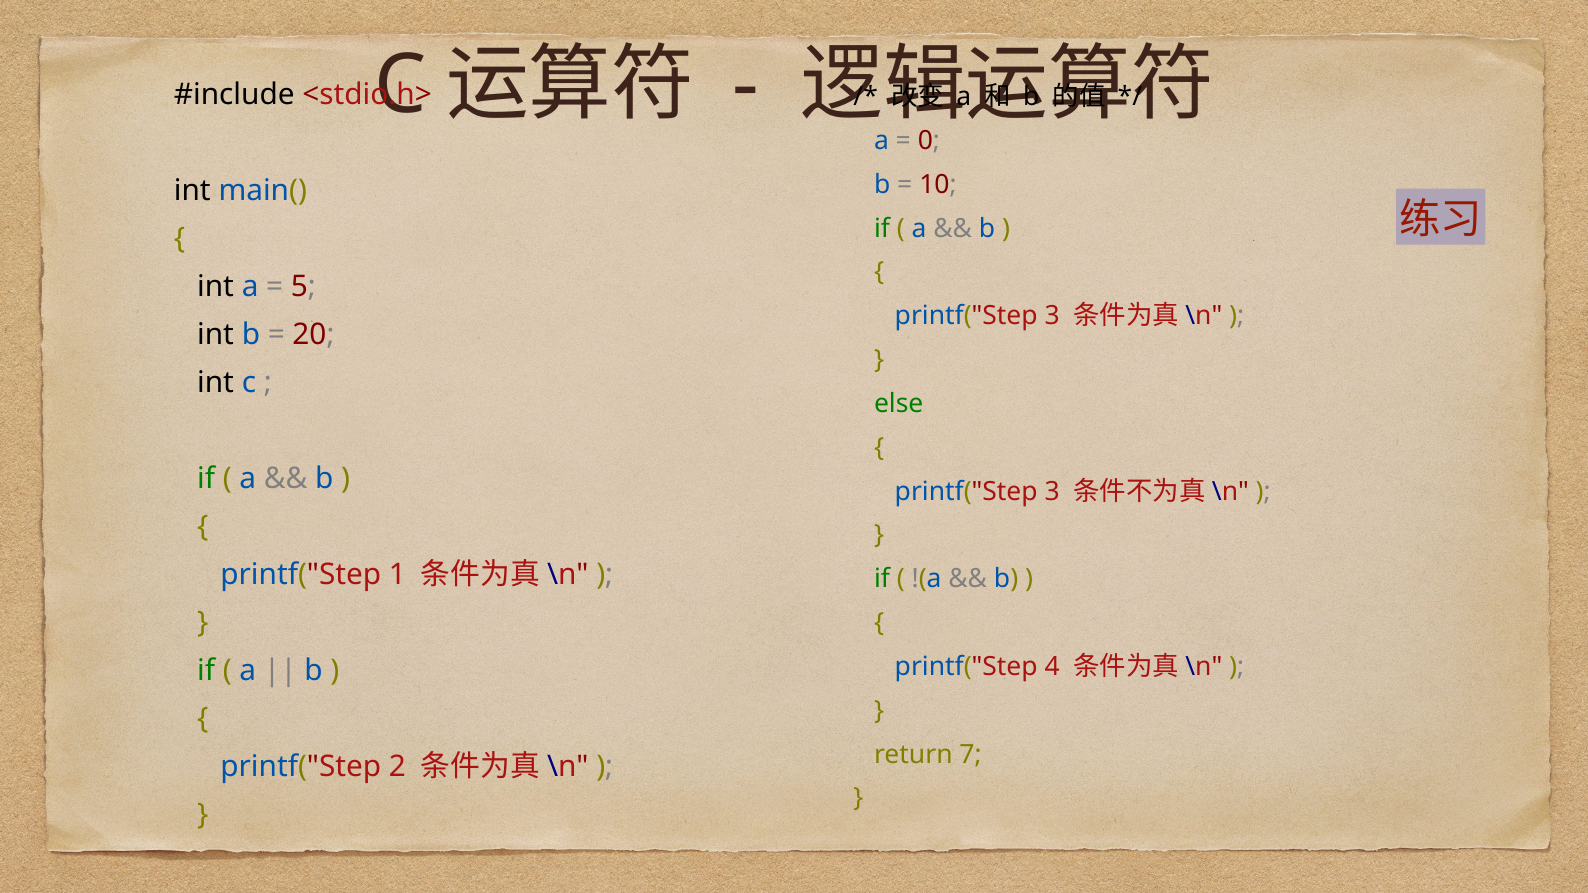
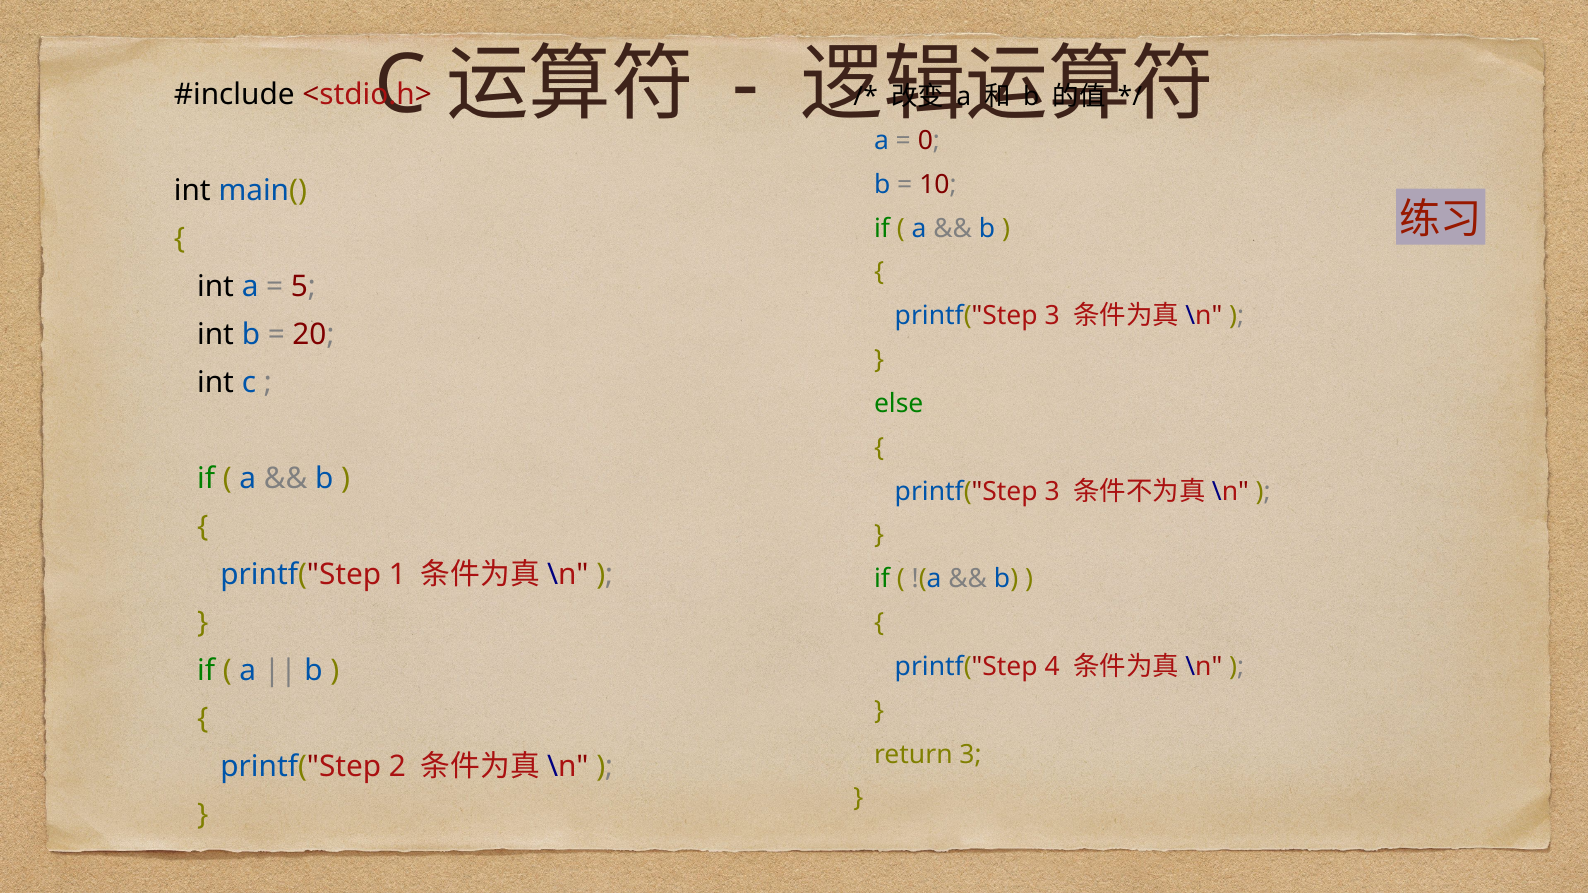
return 7: 7 -> 3
